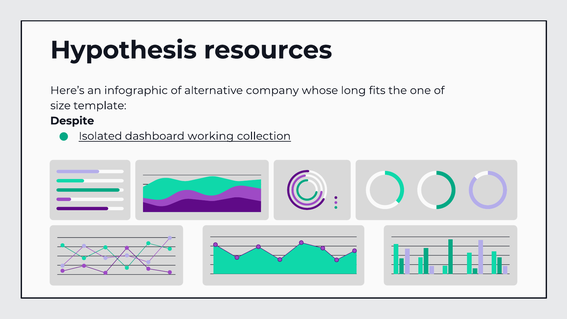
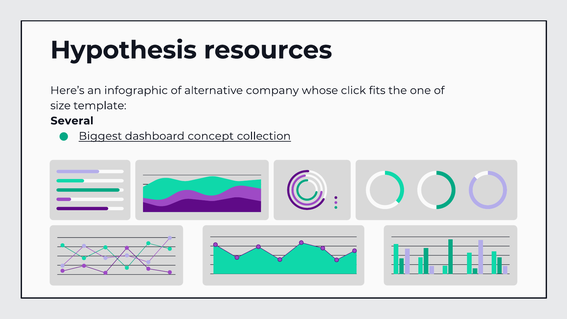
long: long -> click
Despite: Despite -> Several
Isolated: Isolated -> Biggest
working: working -> concept
